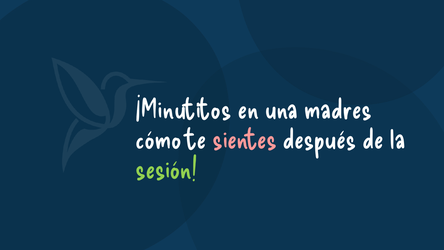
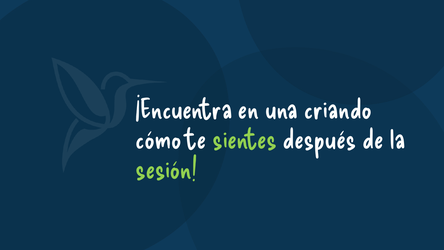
¡Minutitos: ¡Minutitos -> ¡Encuentra
madres: madres -> criando
sientes colour: pink -> light green
